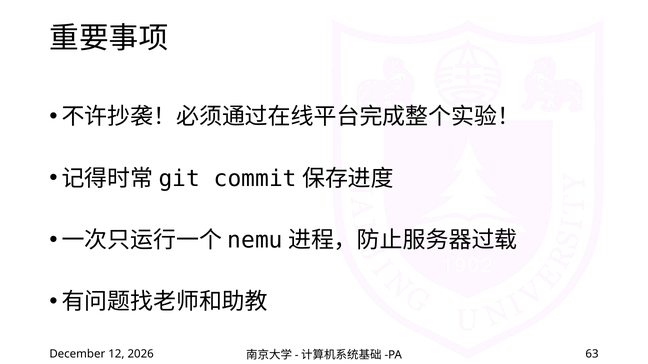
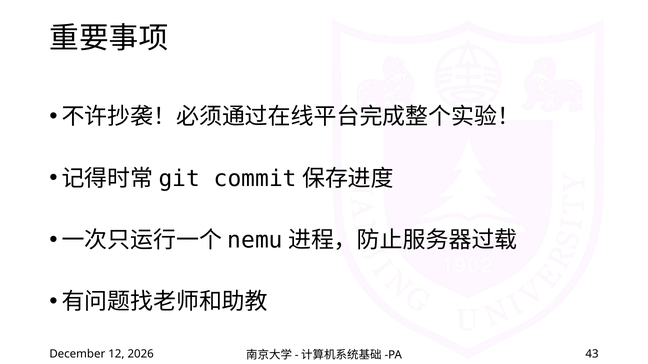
63: 63 -> 43
